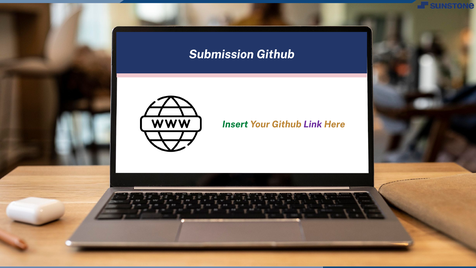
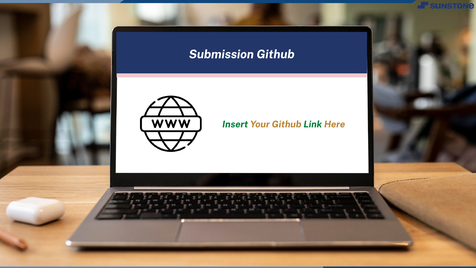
Link colour: purple -> green
